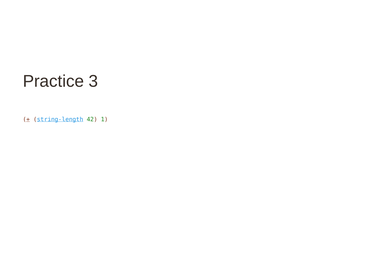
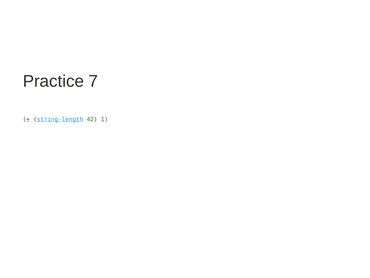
3: 3 -> 7
